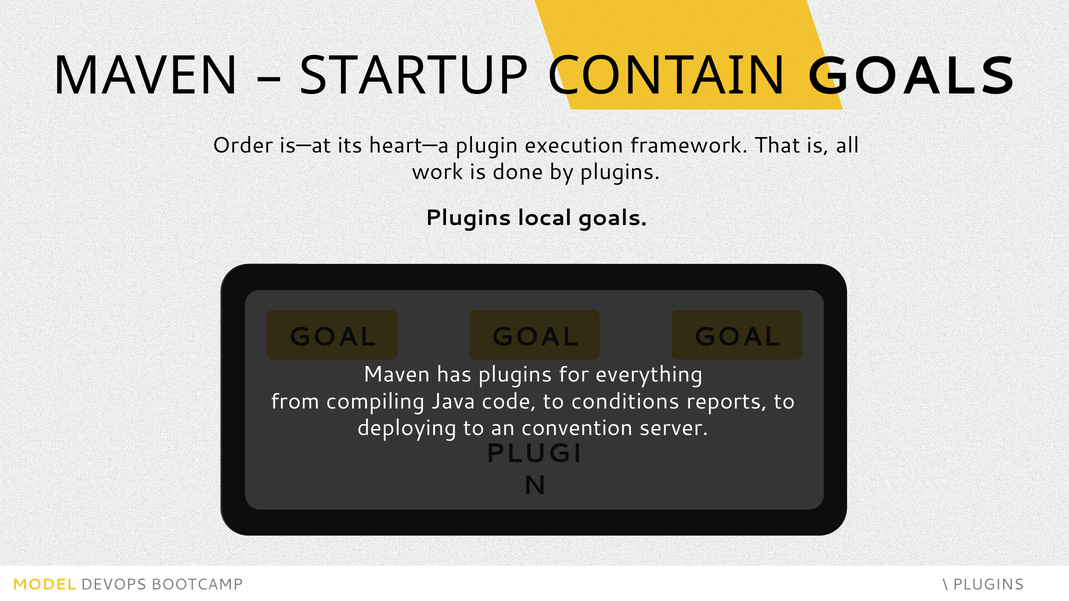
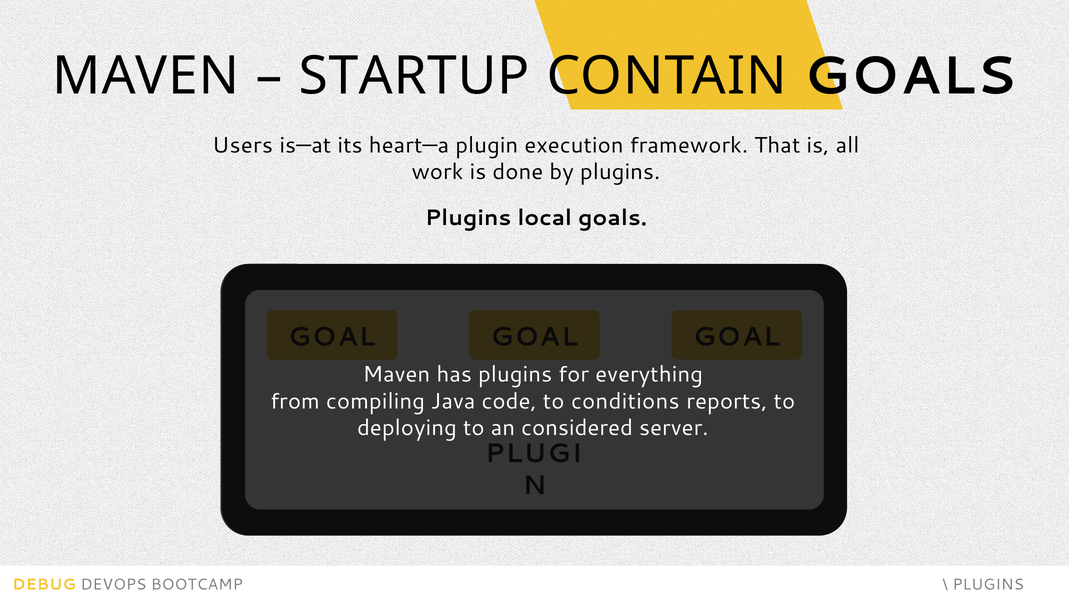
Order: Order -> Users
convention: convention -> considered
MODEL: MODEL -> DEBUG
